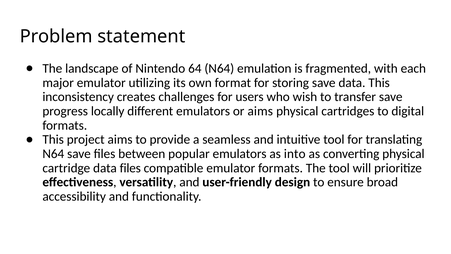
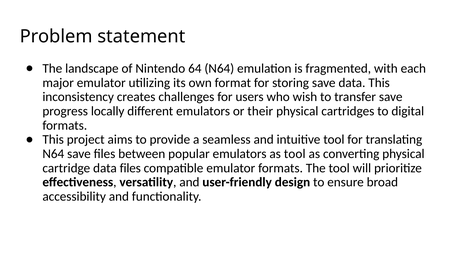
or aims: aims -> their
as into: into -> tool
